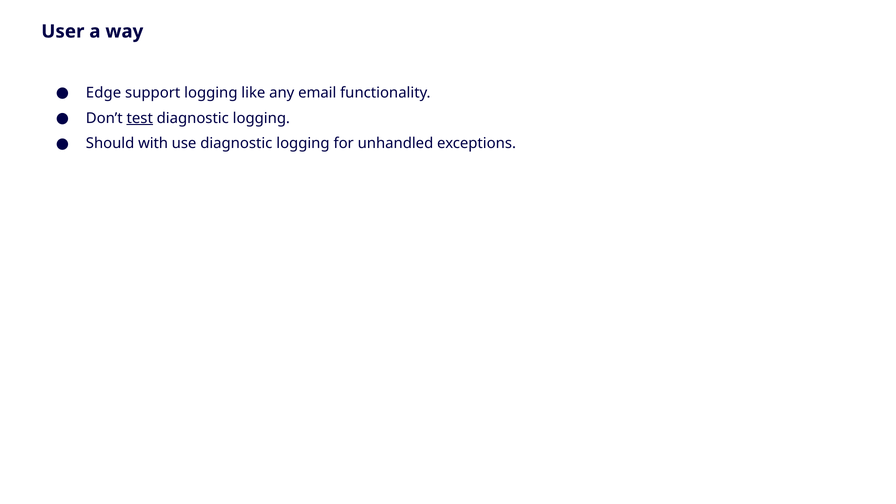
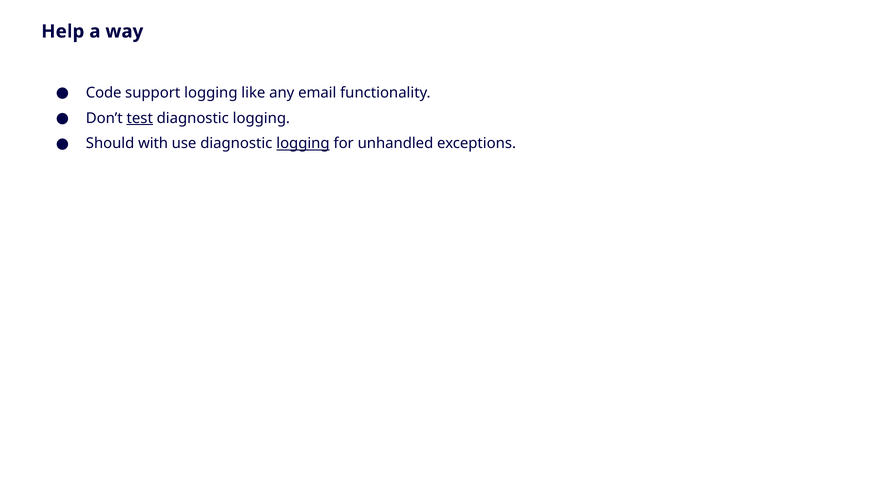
User: User -> Help
Edge: Edge -> Code
logging at (303, 143) underline: none -> present
